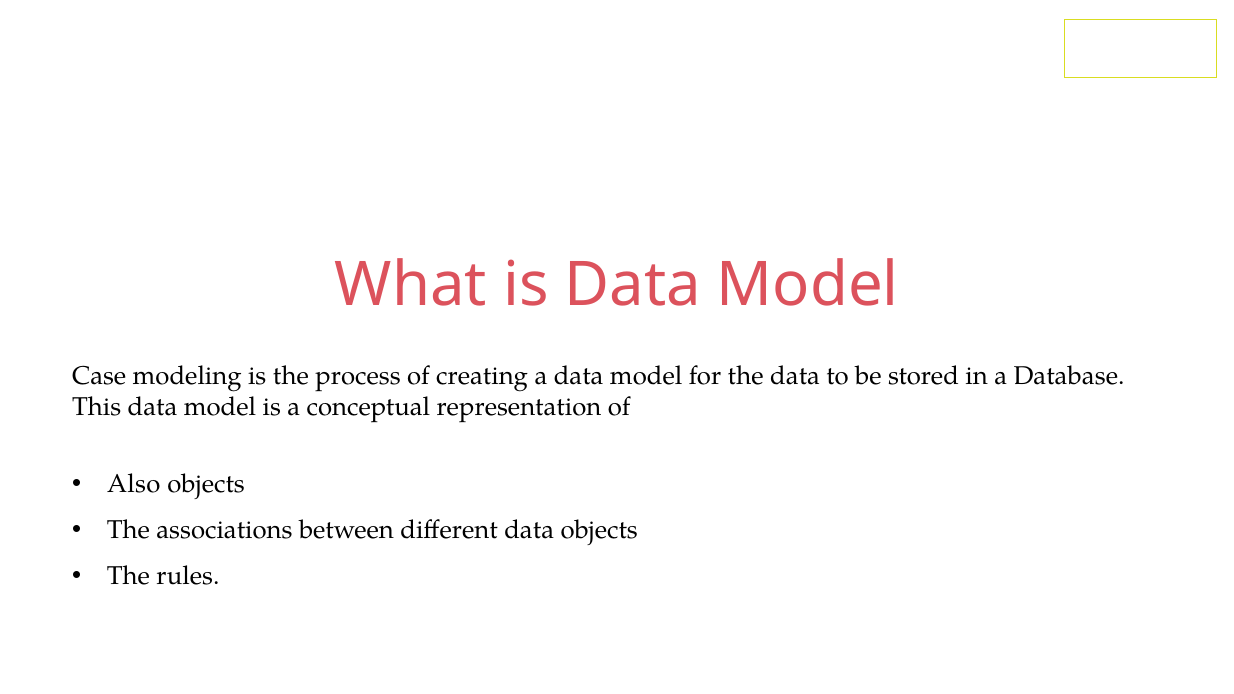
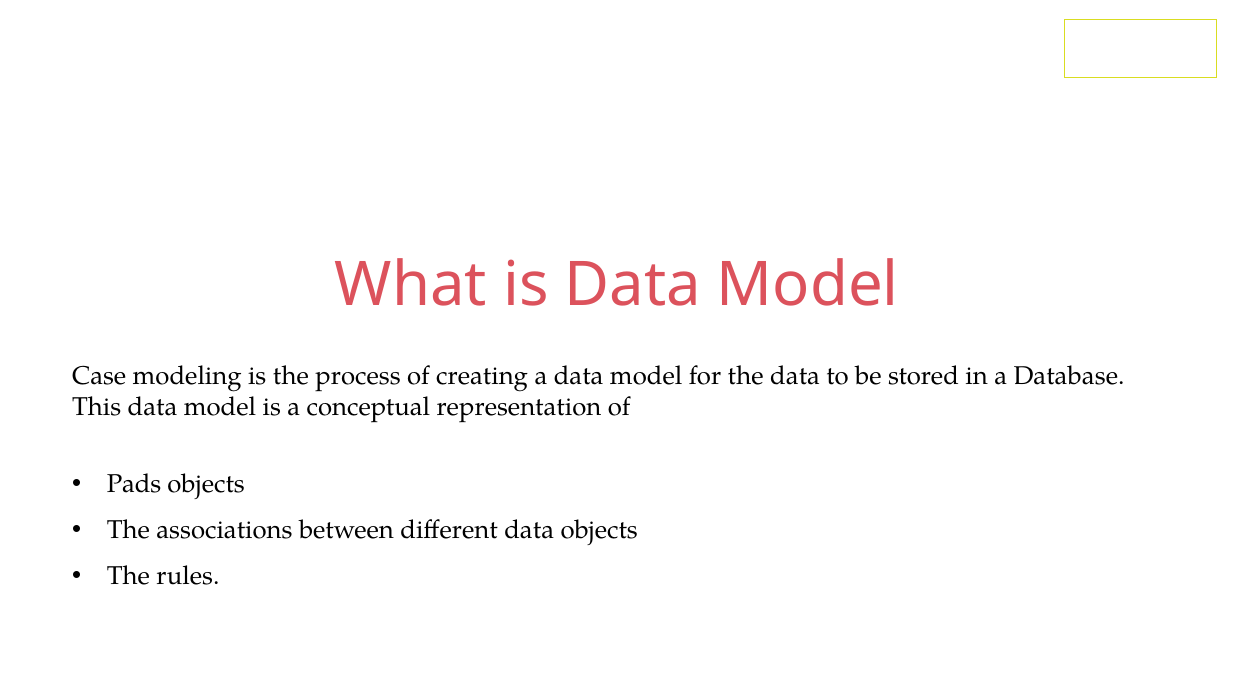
Also: Also -> Pads
